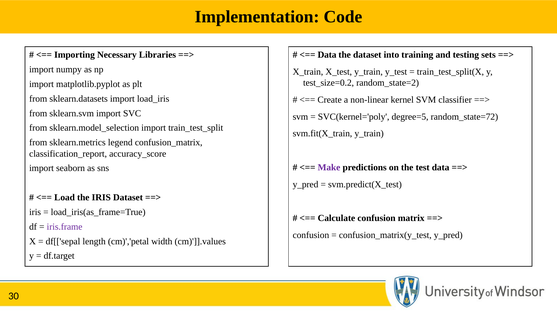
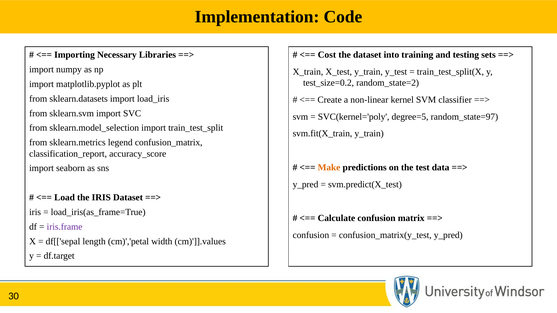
Data at (327, 55): Data -> Cost
random_state=72: random_state=72 -> random_state=97
Make colour: purple -> orange
